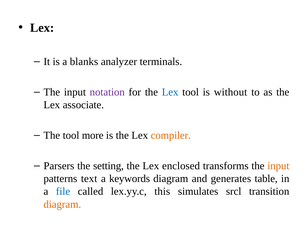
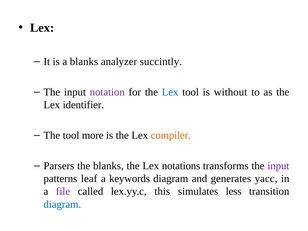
terminals: terminals -> succintly
associate: associate -> identifier
the setting: setting -> blanks
enclosed: enclosed -> notations
input at (278, 166) colour: orange -> purple
text: text -> leaf
table: table -> yacc
file colour: blue -> purple
srcl: srcl -> less
diagram at (62, 204) colour: orange -> blue
